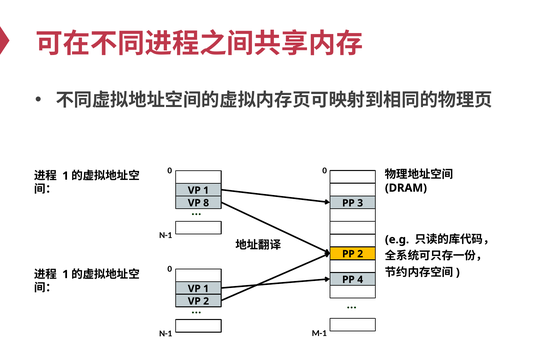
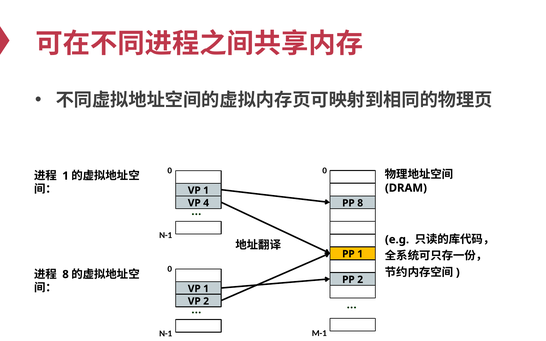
8: 8 -> 4
PP 3: 3 -> 8
PP 2: 2 -> 1
1 at (66, 275): 1 -> 8
PP 4: 4 -> 2
